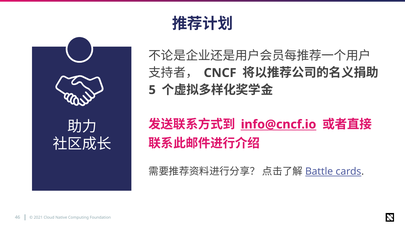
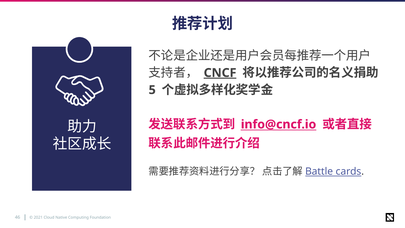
CNCF underline: none -> present
